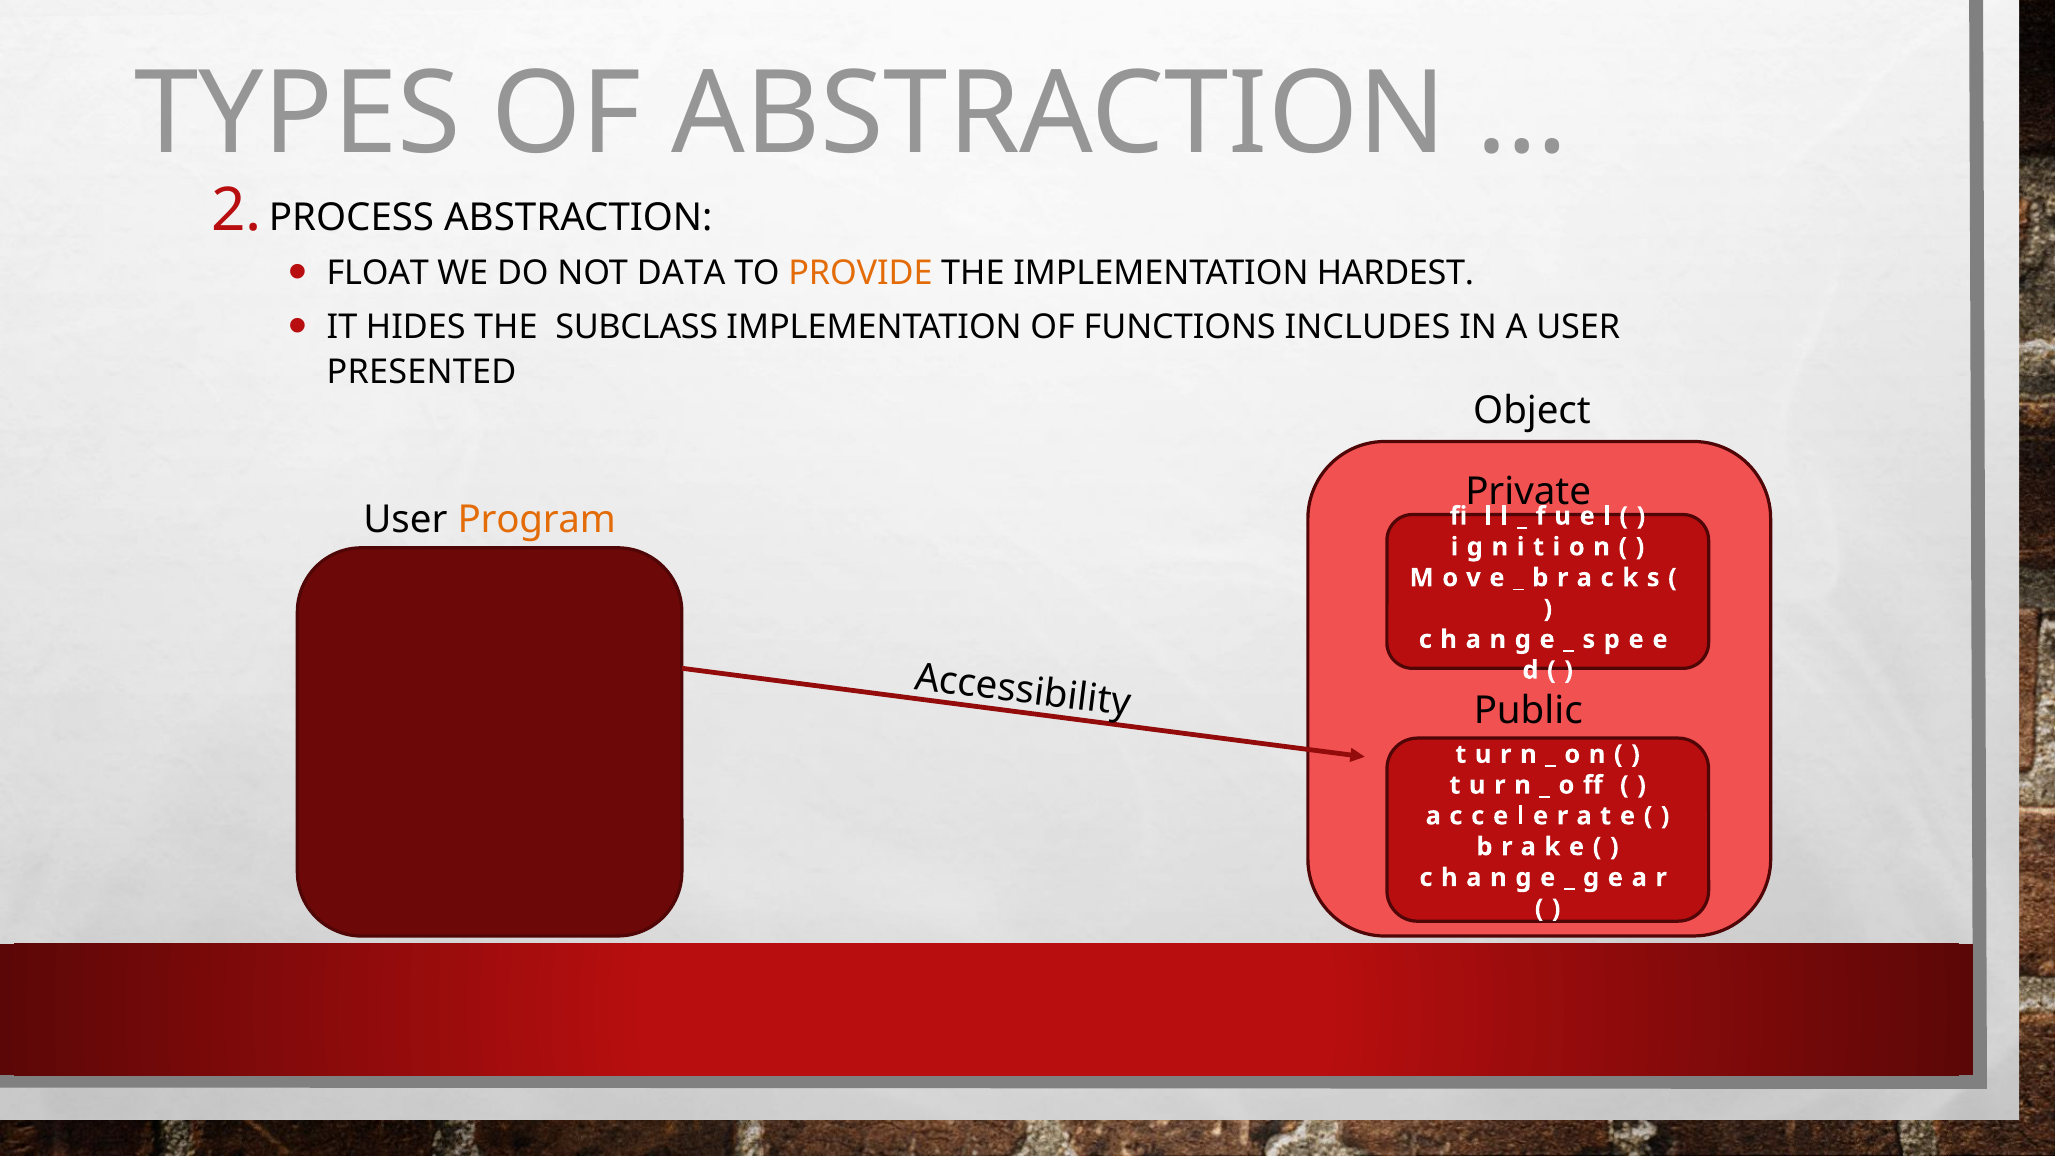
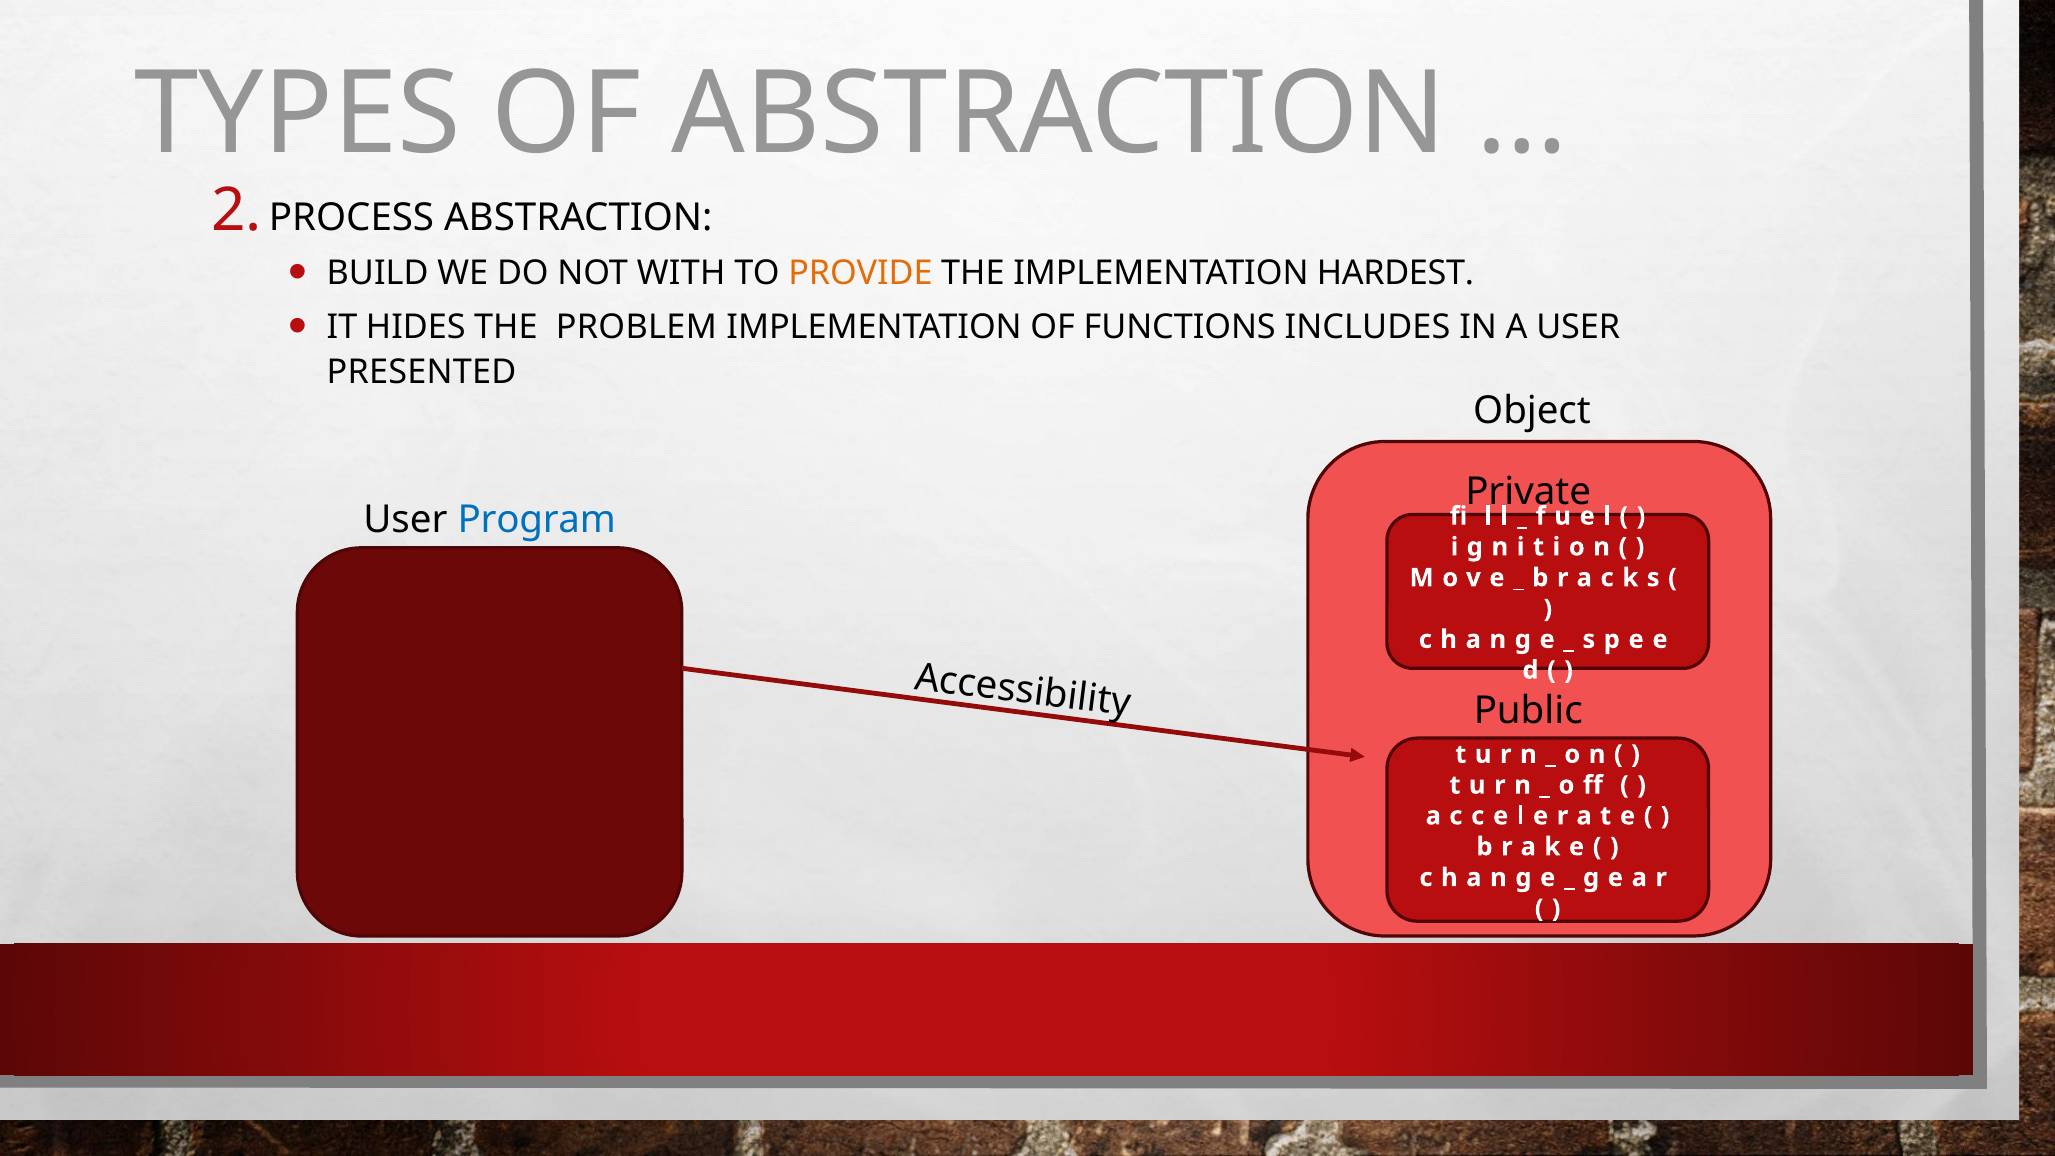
FLOAT: FLOAT -> BUILD
DATA: DATA -> WITH
SUBCLASS: SUBCLASS -> PROBLEM
Program colour: orange -> blue
